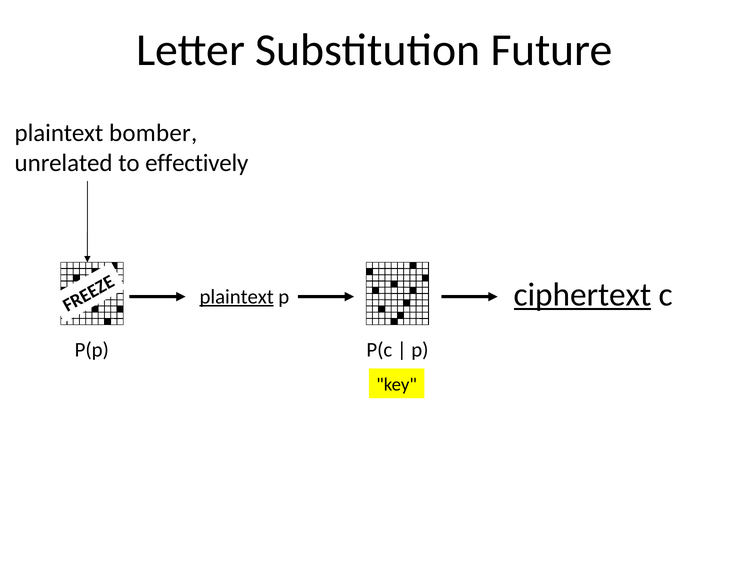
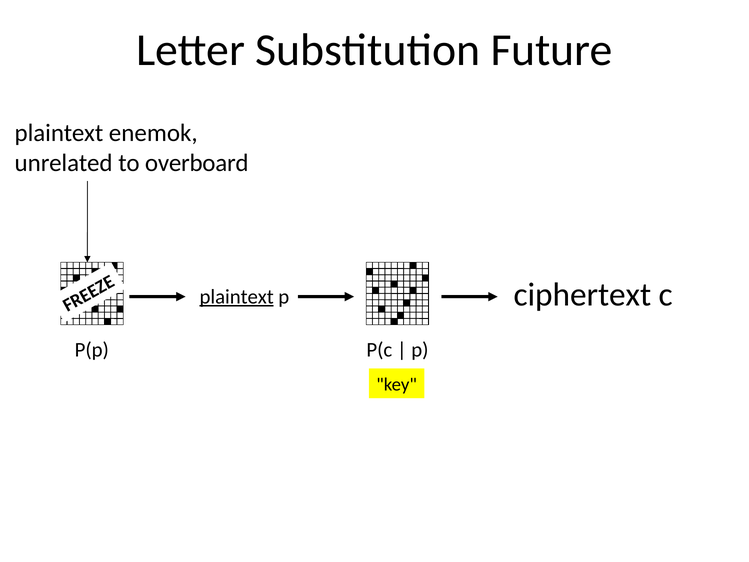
bomber: bomber -> enemok
effectively: effectively -> overboard
ciphertext underline: present -> none
